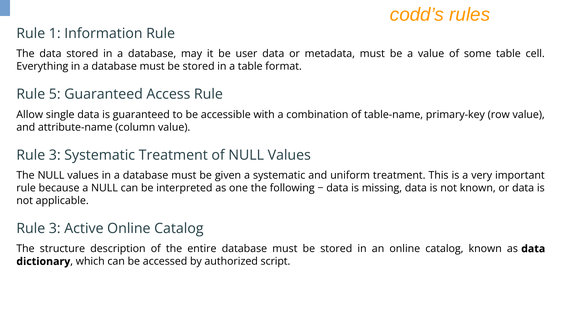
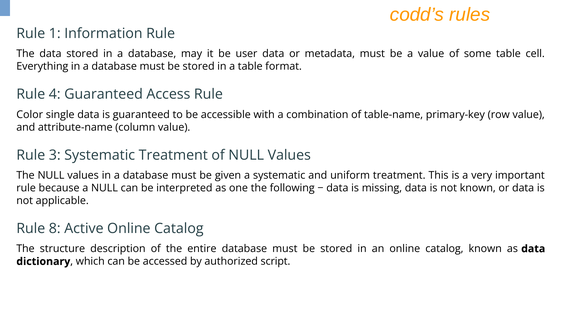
5: 5 -> 4
Allow: Allow -> Color
3 at (55, 228): 3 -> 8
